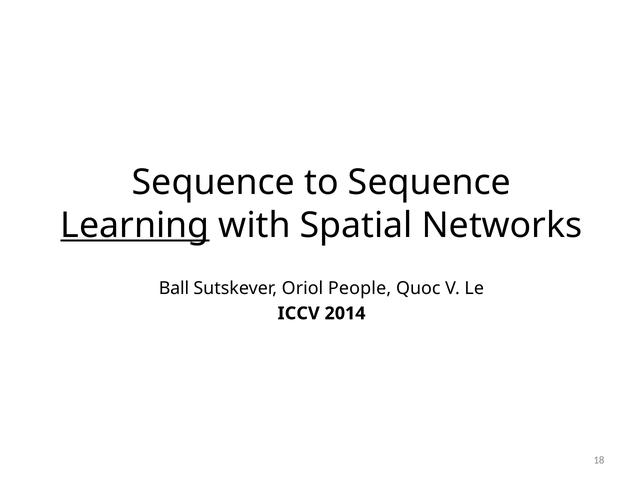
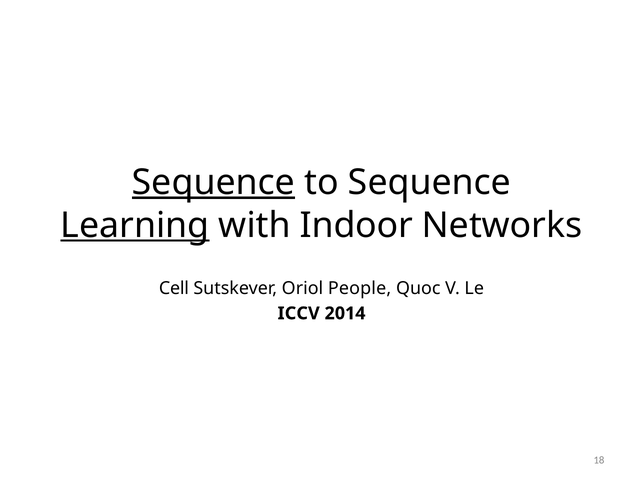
Sequence at (213, 183) underline: none -> present
Spatial: Spatial -> Indoor
Ball: Ball -> Cell
